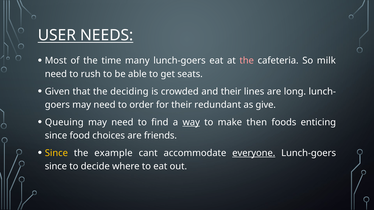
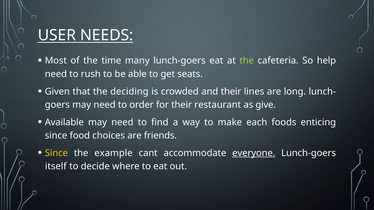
the at (247, 61) colour: pink -> light green
milk: milk -> help
redundant: redundant -> restaurant
Queuing: Queuing -> Available
way underline: present -> none
then: then -> each
since at (56, 167): since -> itself
